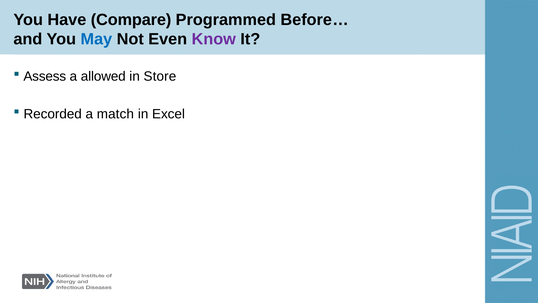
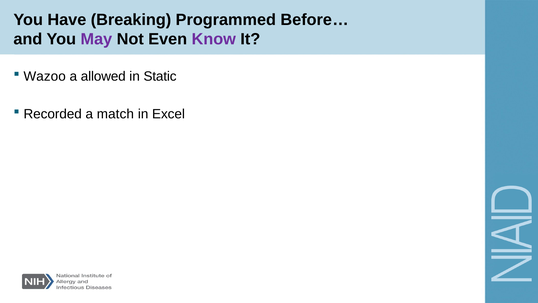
Compare: Compare -> Breaking
May colour: blue -> purple
Assess: Assess -> Wazoo
Store: Store -> Static
